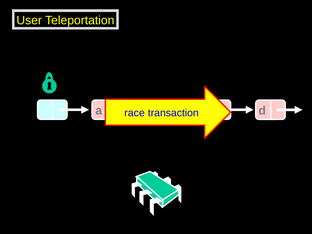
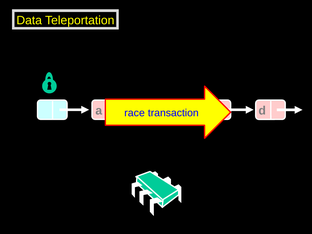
User: User -> Data
